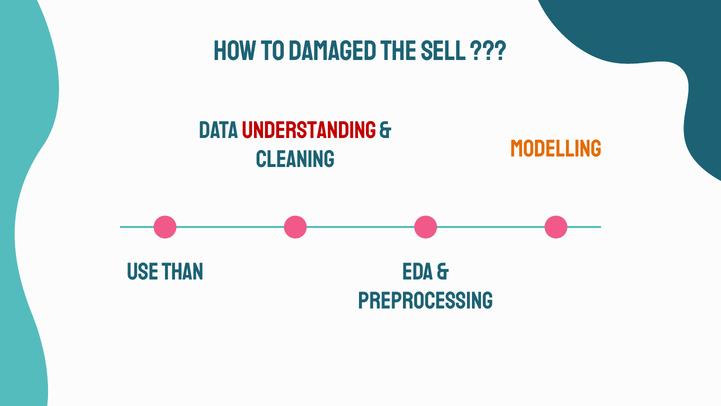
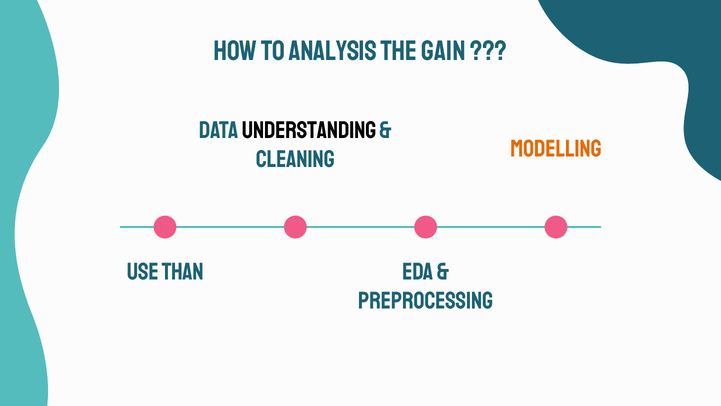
damaged: damaged -> analysis
sell: sell -> gain
understanding colour: red -> black
